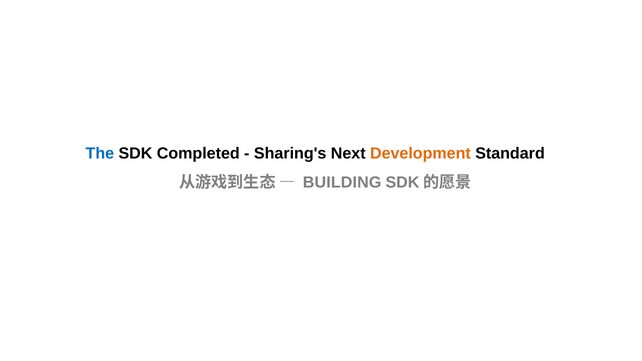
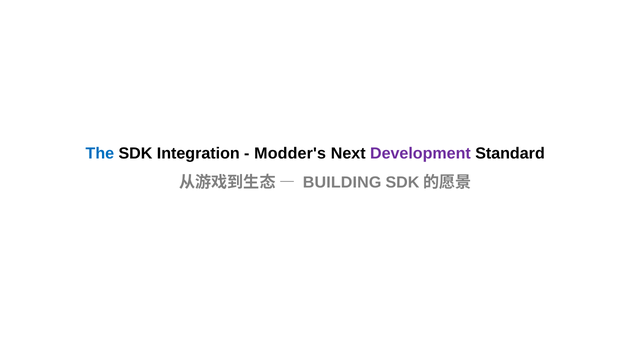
Completed: Completed -> Integration
Sharing's: Sharing's -> Modder's
Development colour: orange -> purple
